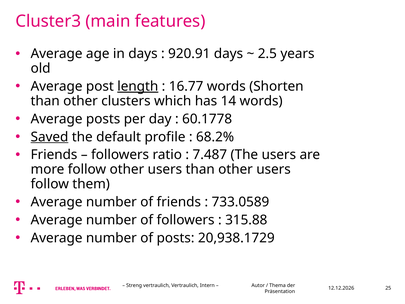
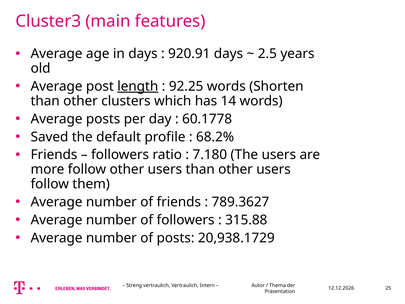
16.77: 16.77 -> 92.25
Saved underline: present -> none
7.487: 7.487 -> 7.180
733.0589: 733.0589 -> 789.3627
